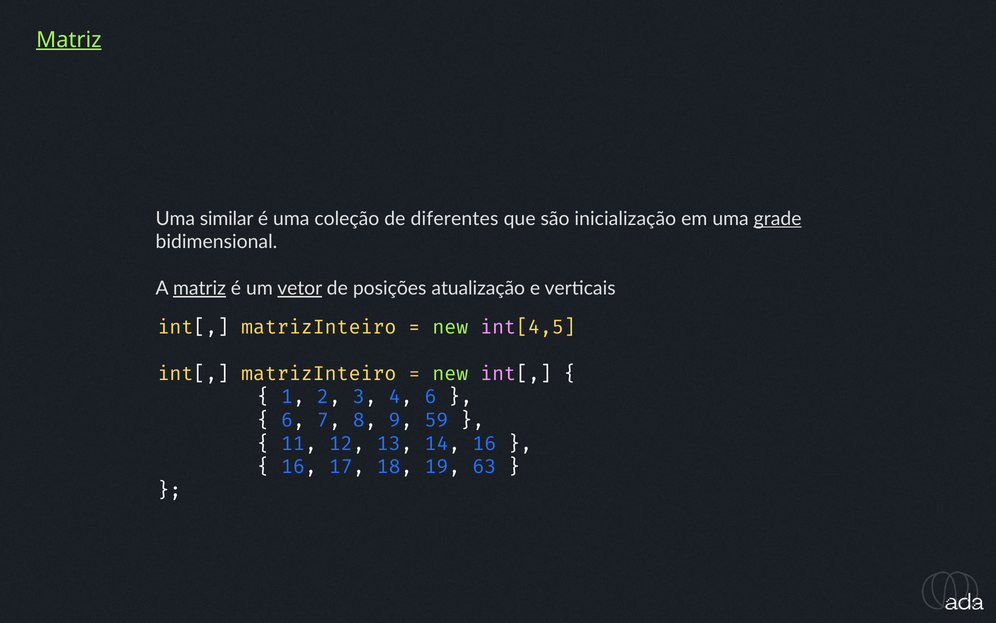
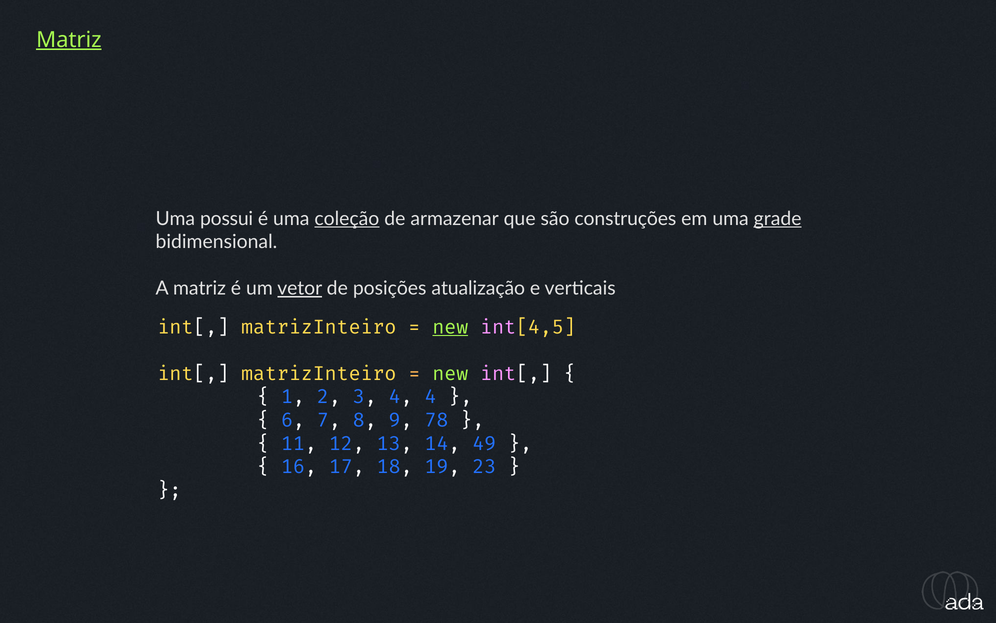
similar: similar -> possui
coleção underline: none -> present
diferentes: diferentes -> armazenar
inicialização: inicialização -> construções
matriz at (199, 288) underline: present -> none
new at (450, 327) underline: none -> present
4 6: 6 -> 4
59: 59 -> 78
14 16: 16 -> 49
63: 63 -> 23
